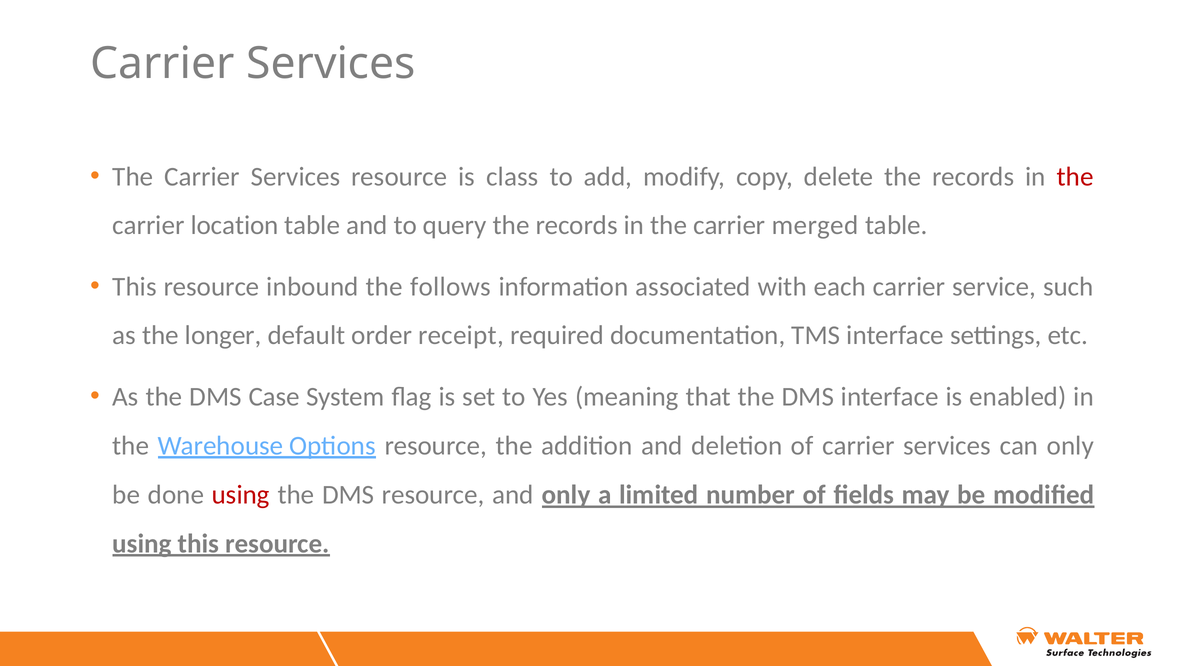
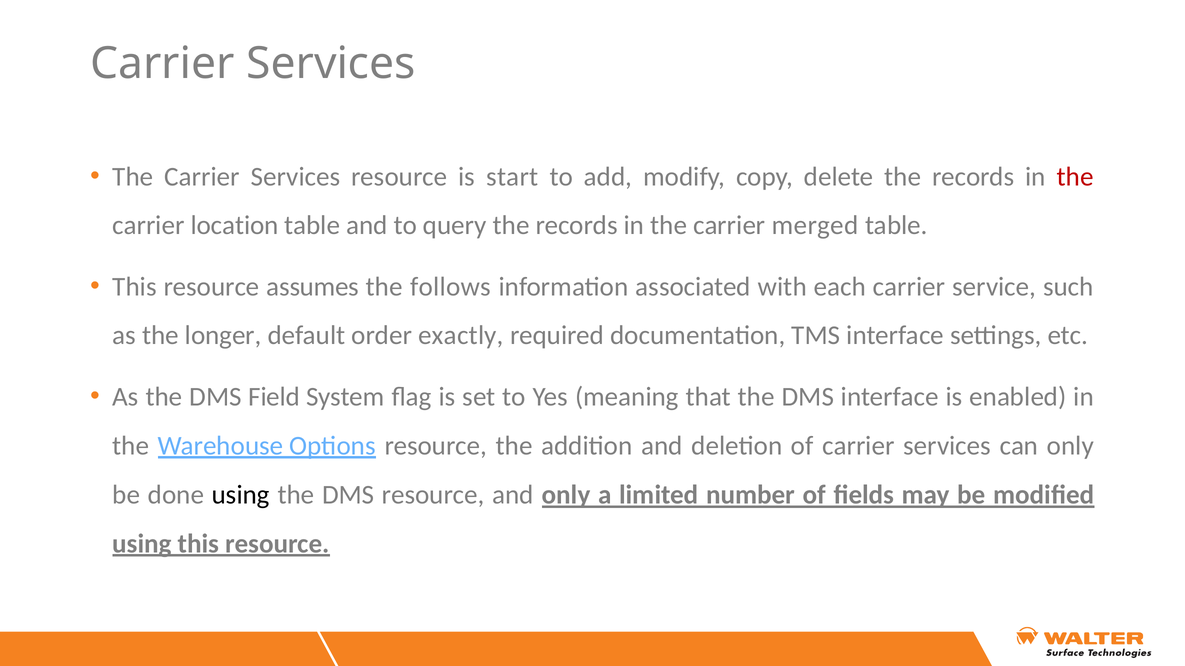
class: class -> start
inbound: inbound -> assumes
receipt: receipt -> exactly
Case: Case -> Field
using at (241, 495) colour: red -> black
